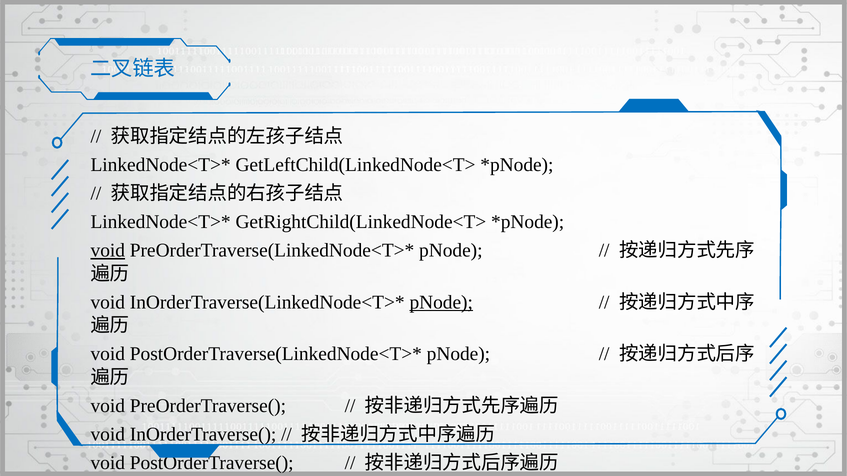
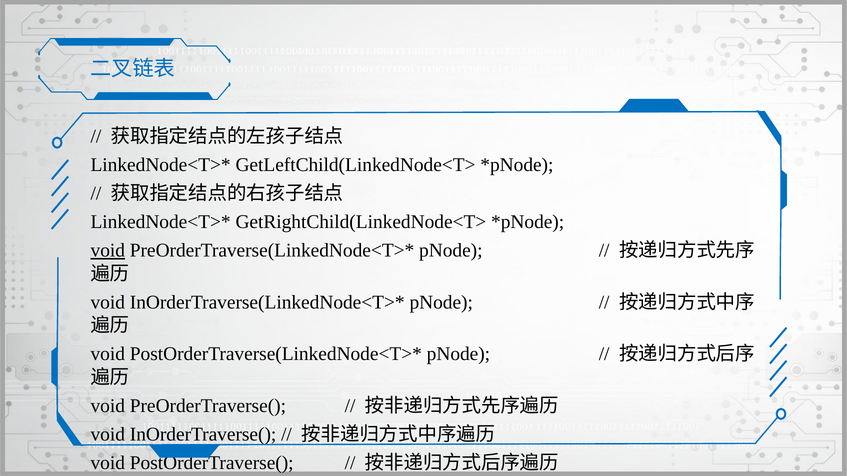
pNode at (441, 303) underline: present -> none
